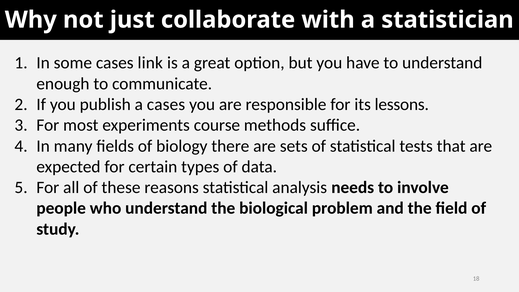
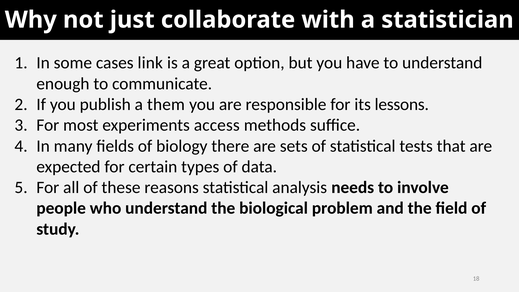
a cases: cases -> them
course: course -> access
